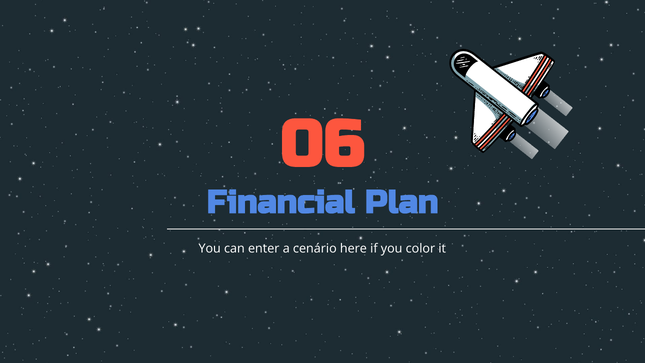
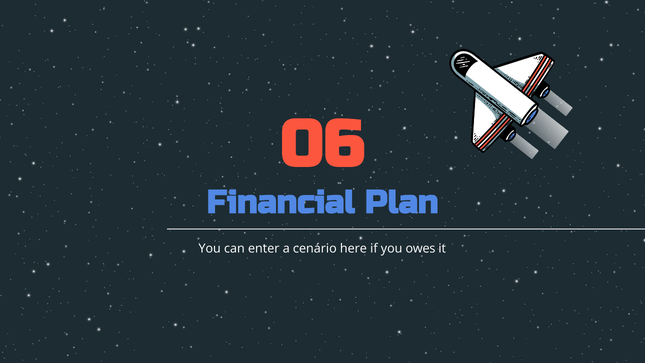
color: color -> owes
